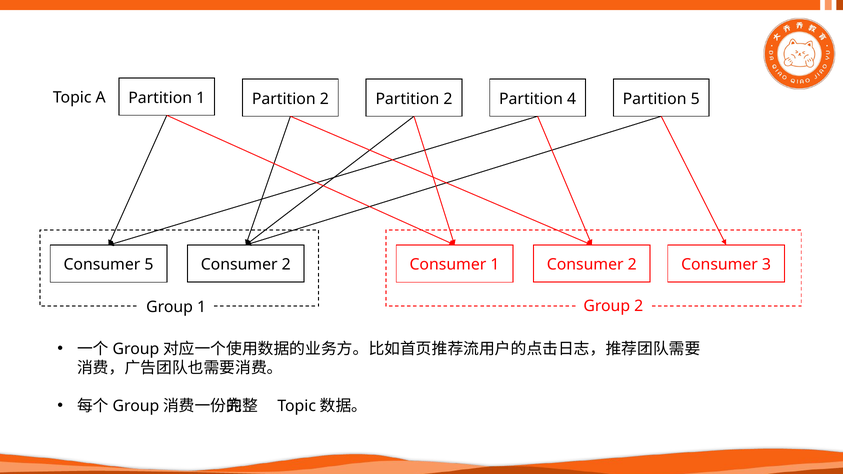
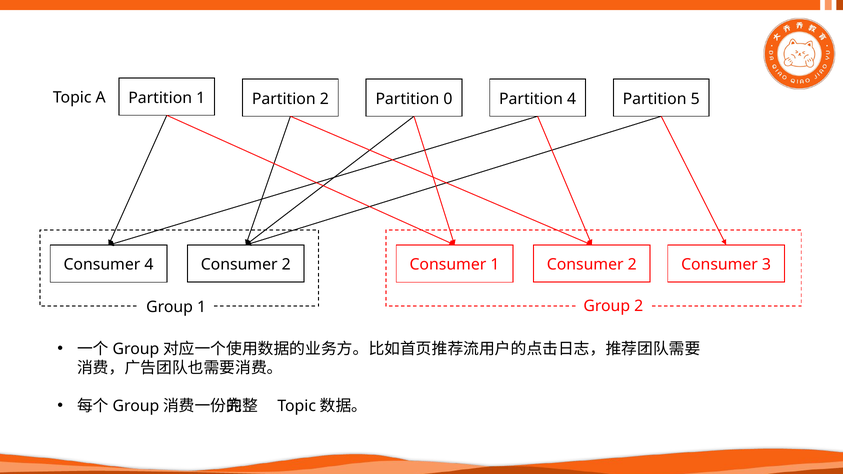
2 Partition 2: 2 -> 0
Consumer 5: 5 -> 4
